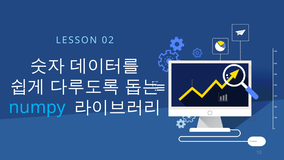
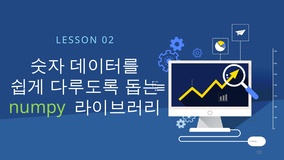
numpy colour: light blue -> light green
